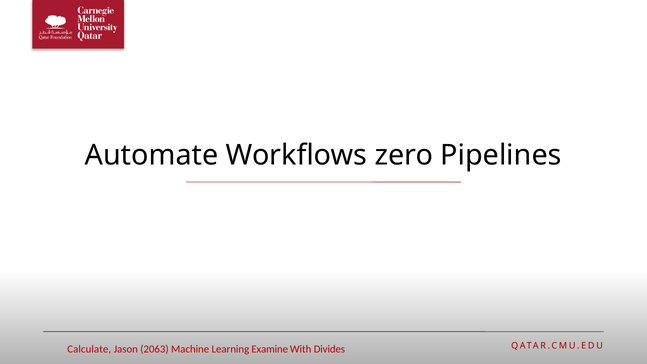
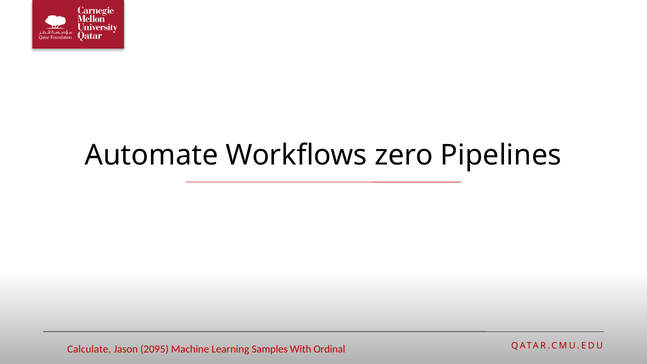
2063: 2063 -> 2095
Examine: Examine -> Samples
Divides: Divides -> Ordinal
